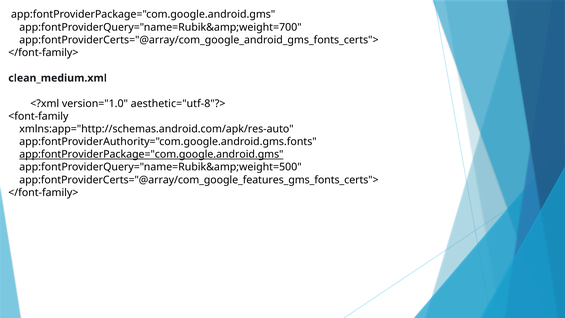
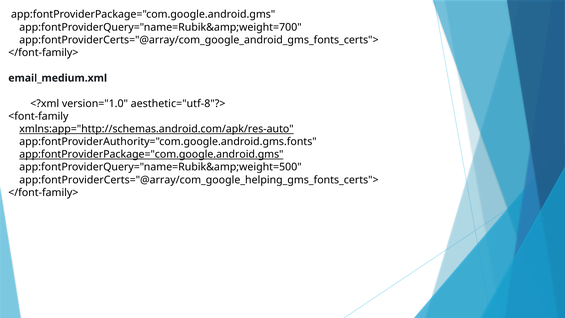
clean_medium.xml: clean_medium.xml -> email_medium.xml
xmlns:app="http://schemas.android.com/apk/res-auto underline: none -> present
app:fontProviderCerts="@array/com_google_features_gms_fonts_certs">: app:fontProviderCerts="@array/com_google_features_gms_fonts_certs"> -> app:fontProviderCerts="@array/com_google_helping_gms_fonts_certs">
